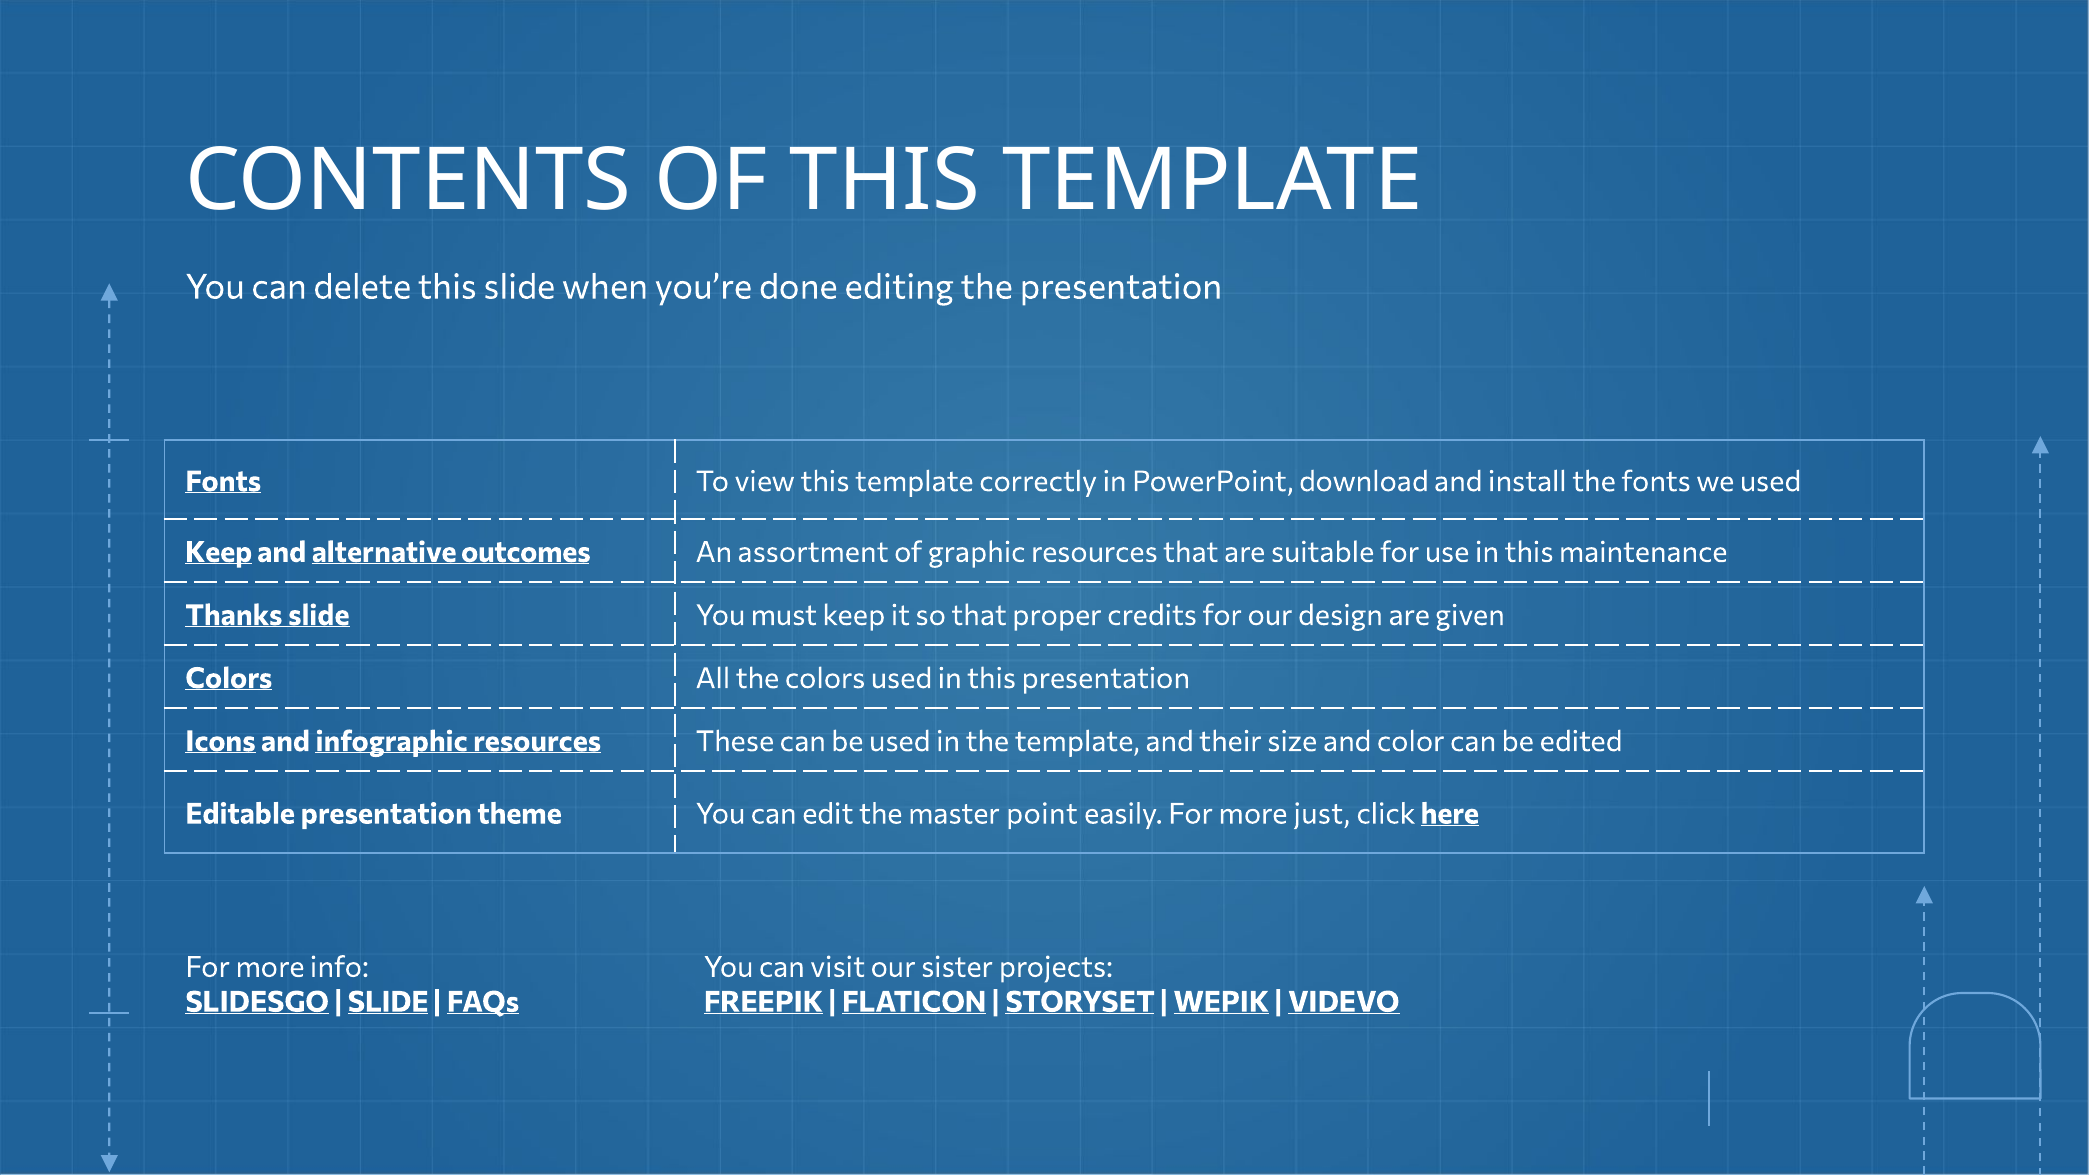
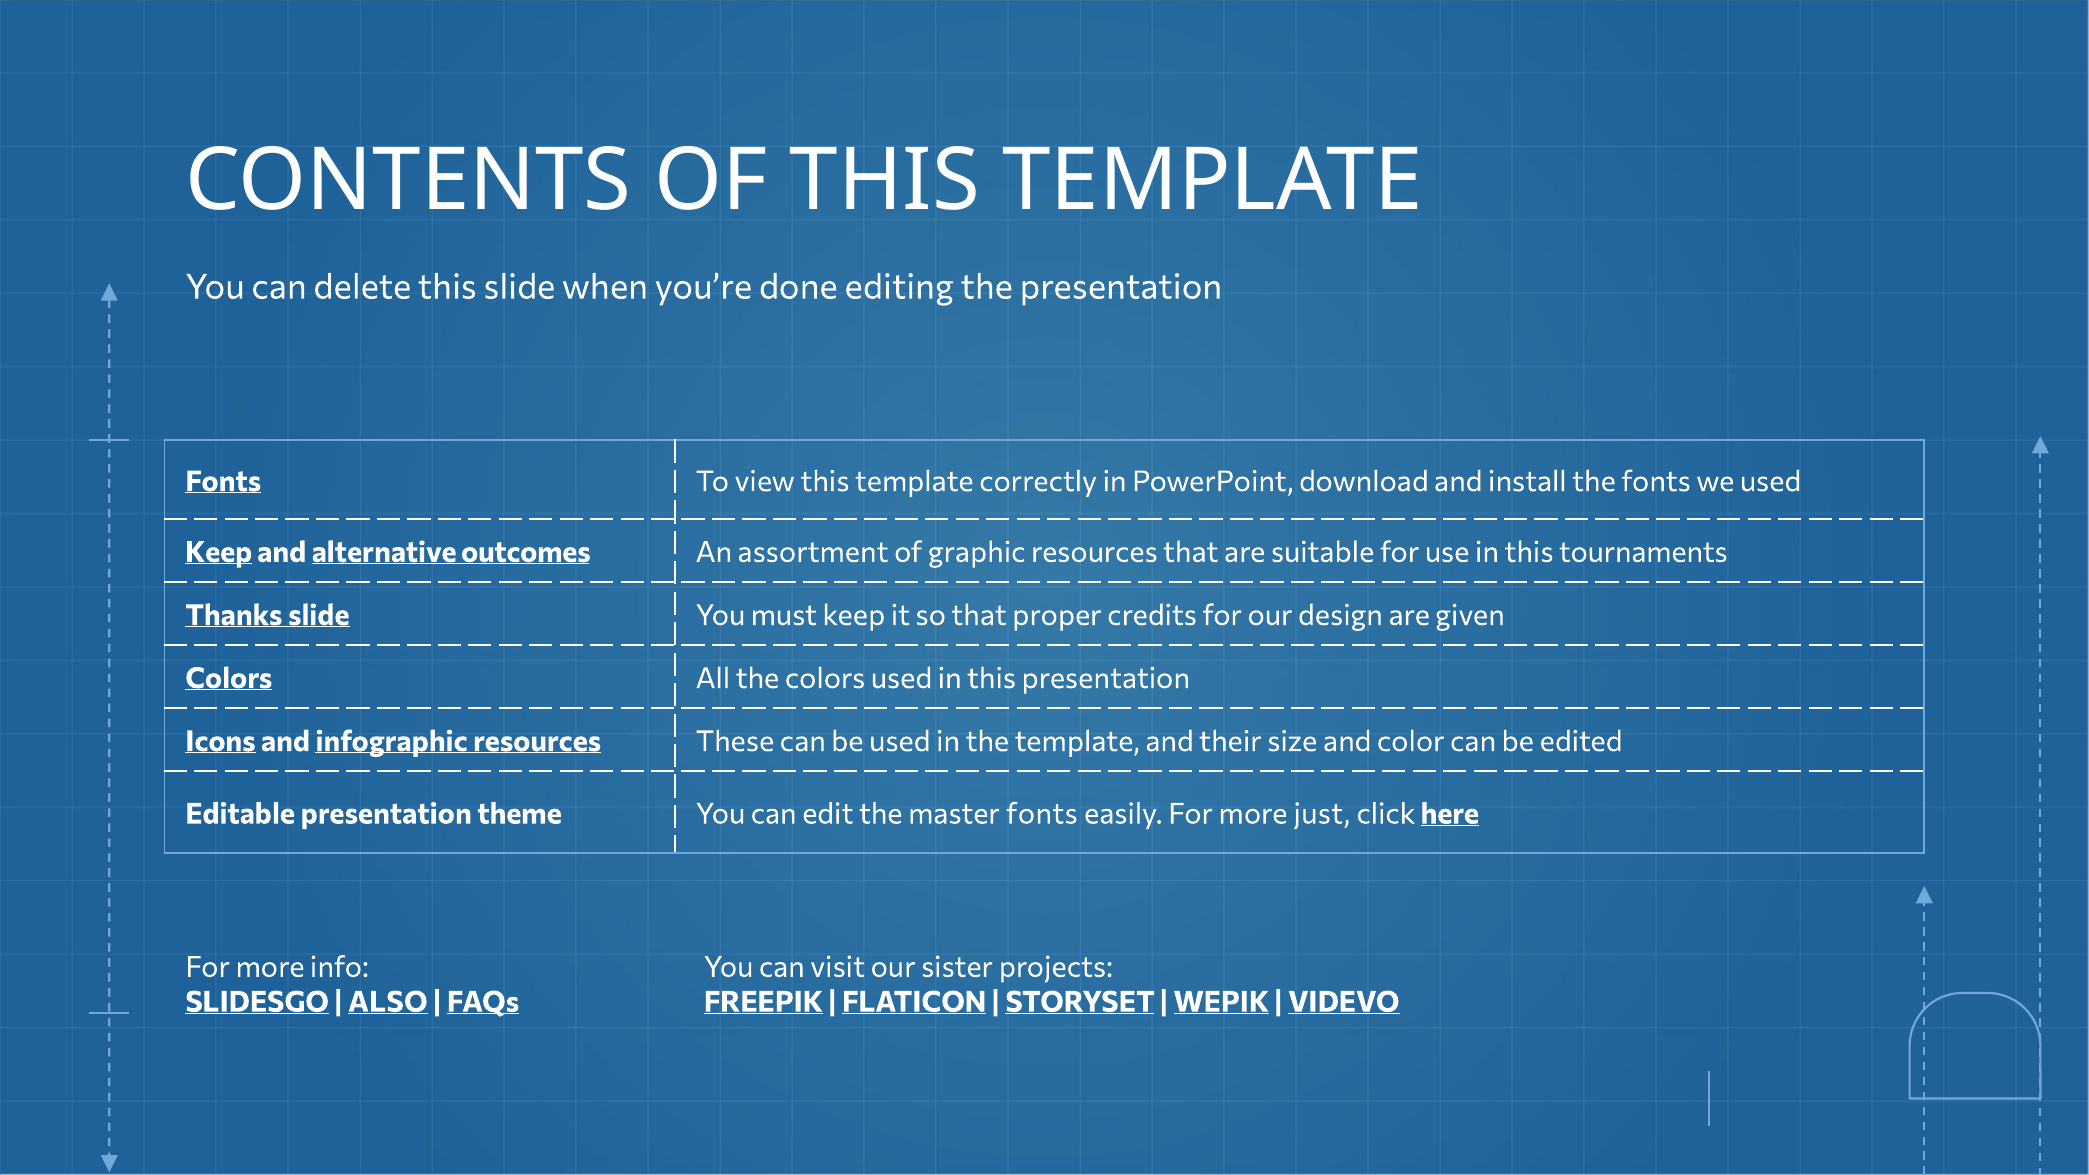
maintenance: maintenance -> tournaments
master point: point -> fonts
SLIDE at (388, 1002): SLIDE -> ALSO
